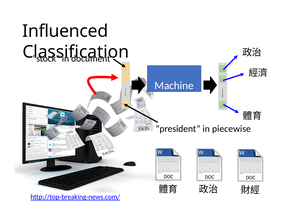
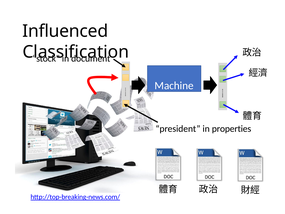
piecewise: piecewise -> properties
